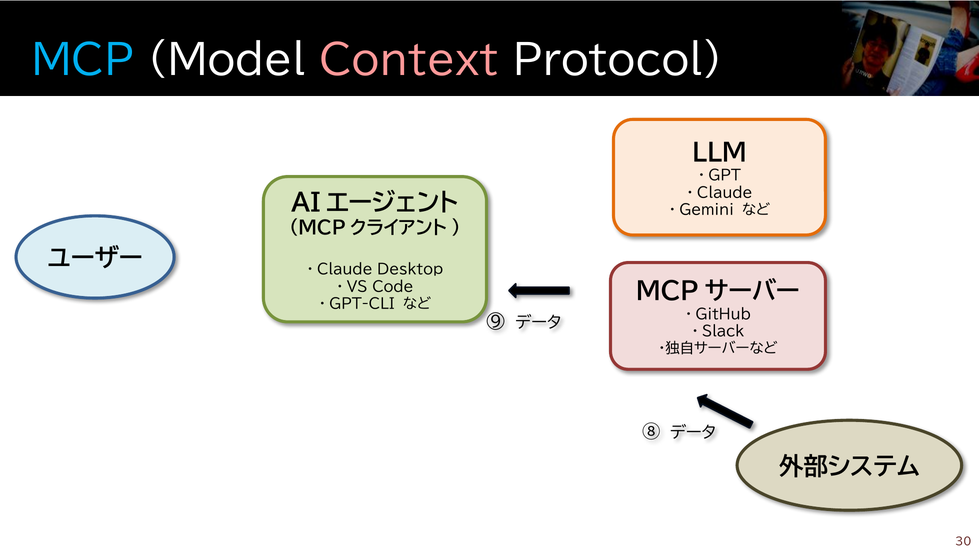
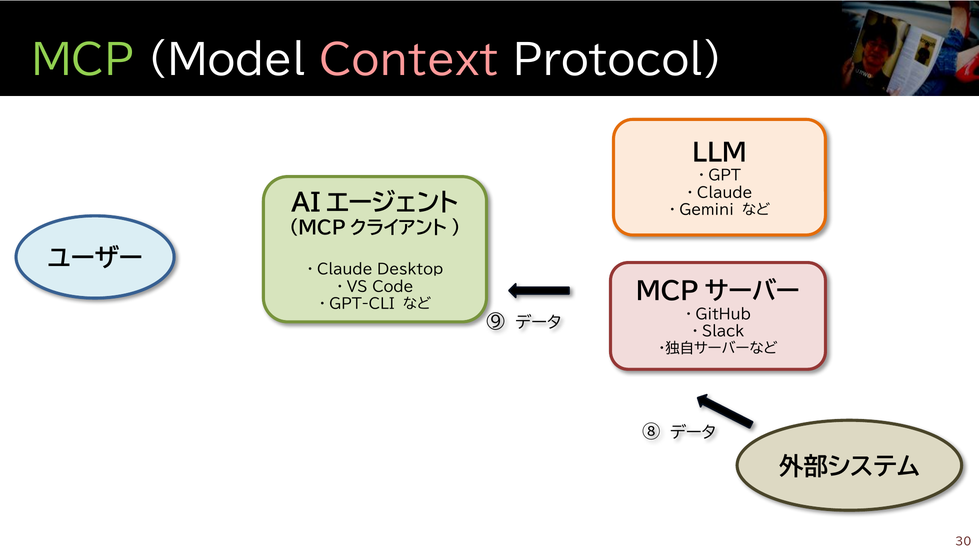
MCP colour: light blue -> light green
